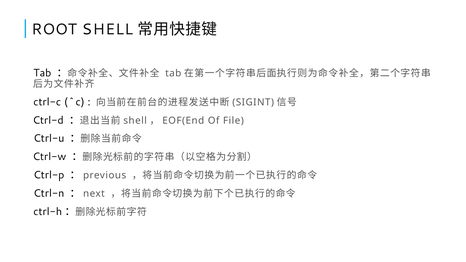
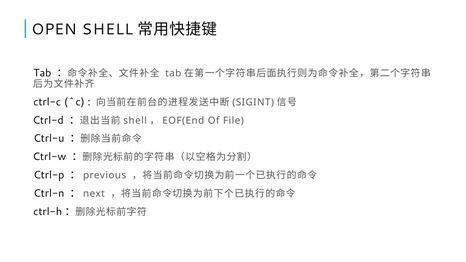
ROOT: ROOT -> OPEN
